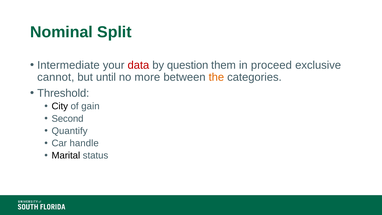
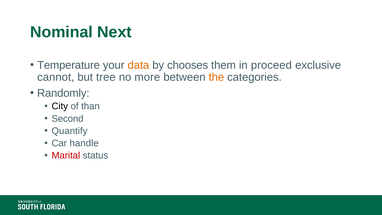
Split: Split -> Next
Intermediate: Intermediate -> Temperature
data colour: red -> orange
question: question -> chooses
until: until -> tree
Threshold: Threshold -> Randomly
gain: gain -> than
Marital colour: black -> red
